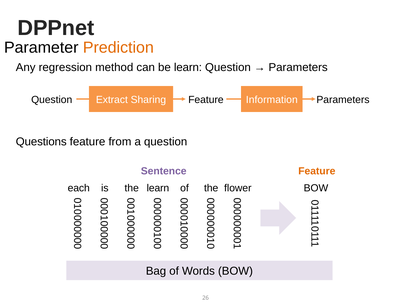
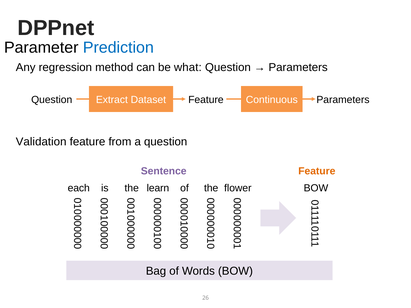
Prediction colour: orange -> blue
be learn: learn -> what
Sharing: Sharing -> Dataset
Information: Information -> Continuous
Questions: Questions -> Validation
